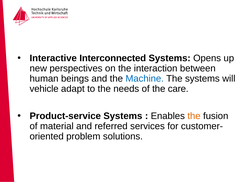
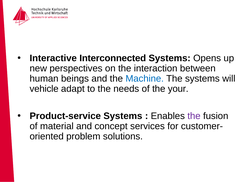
care: care -> your
the at (194, 116) colour: orange -> purple
referred: referred -> concept
